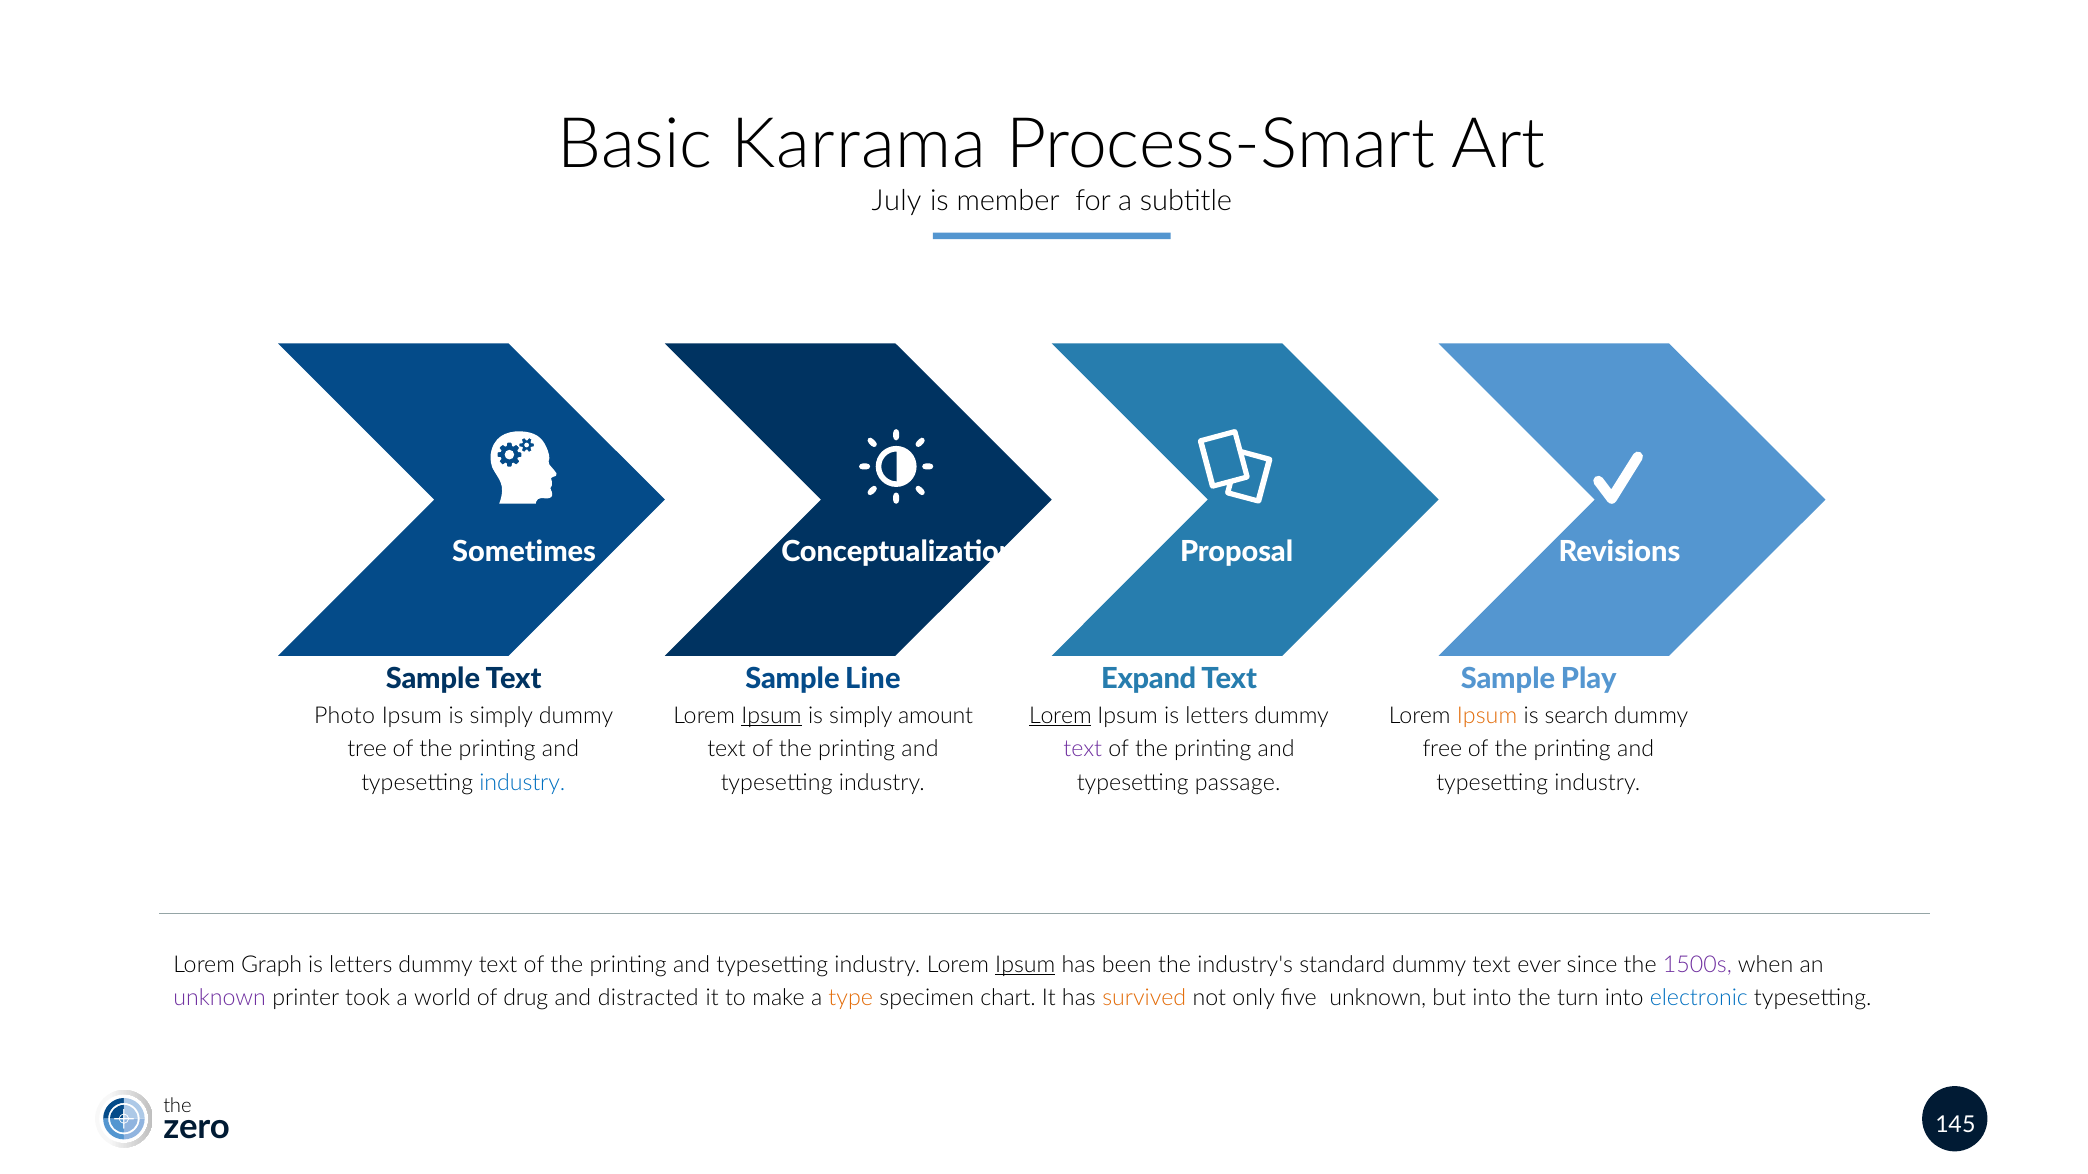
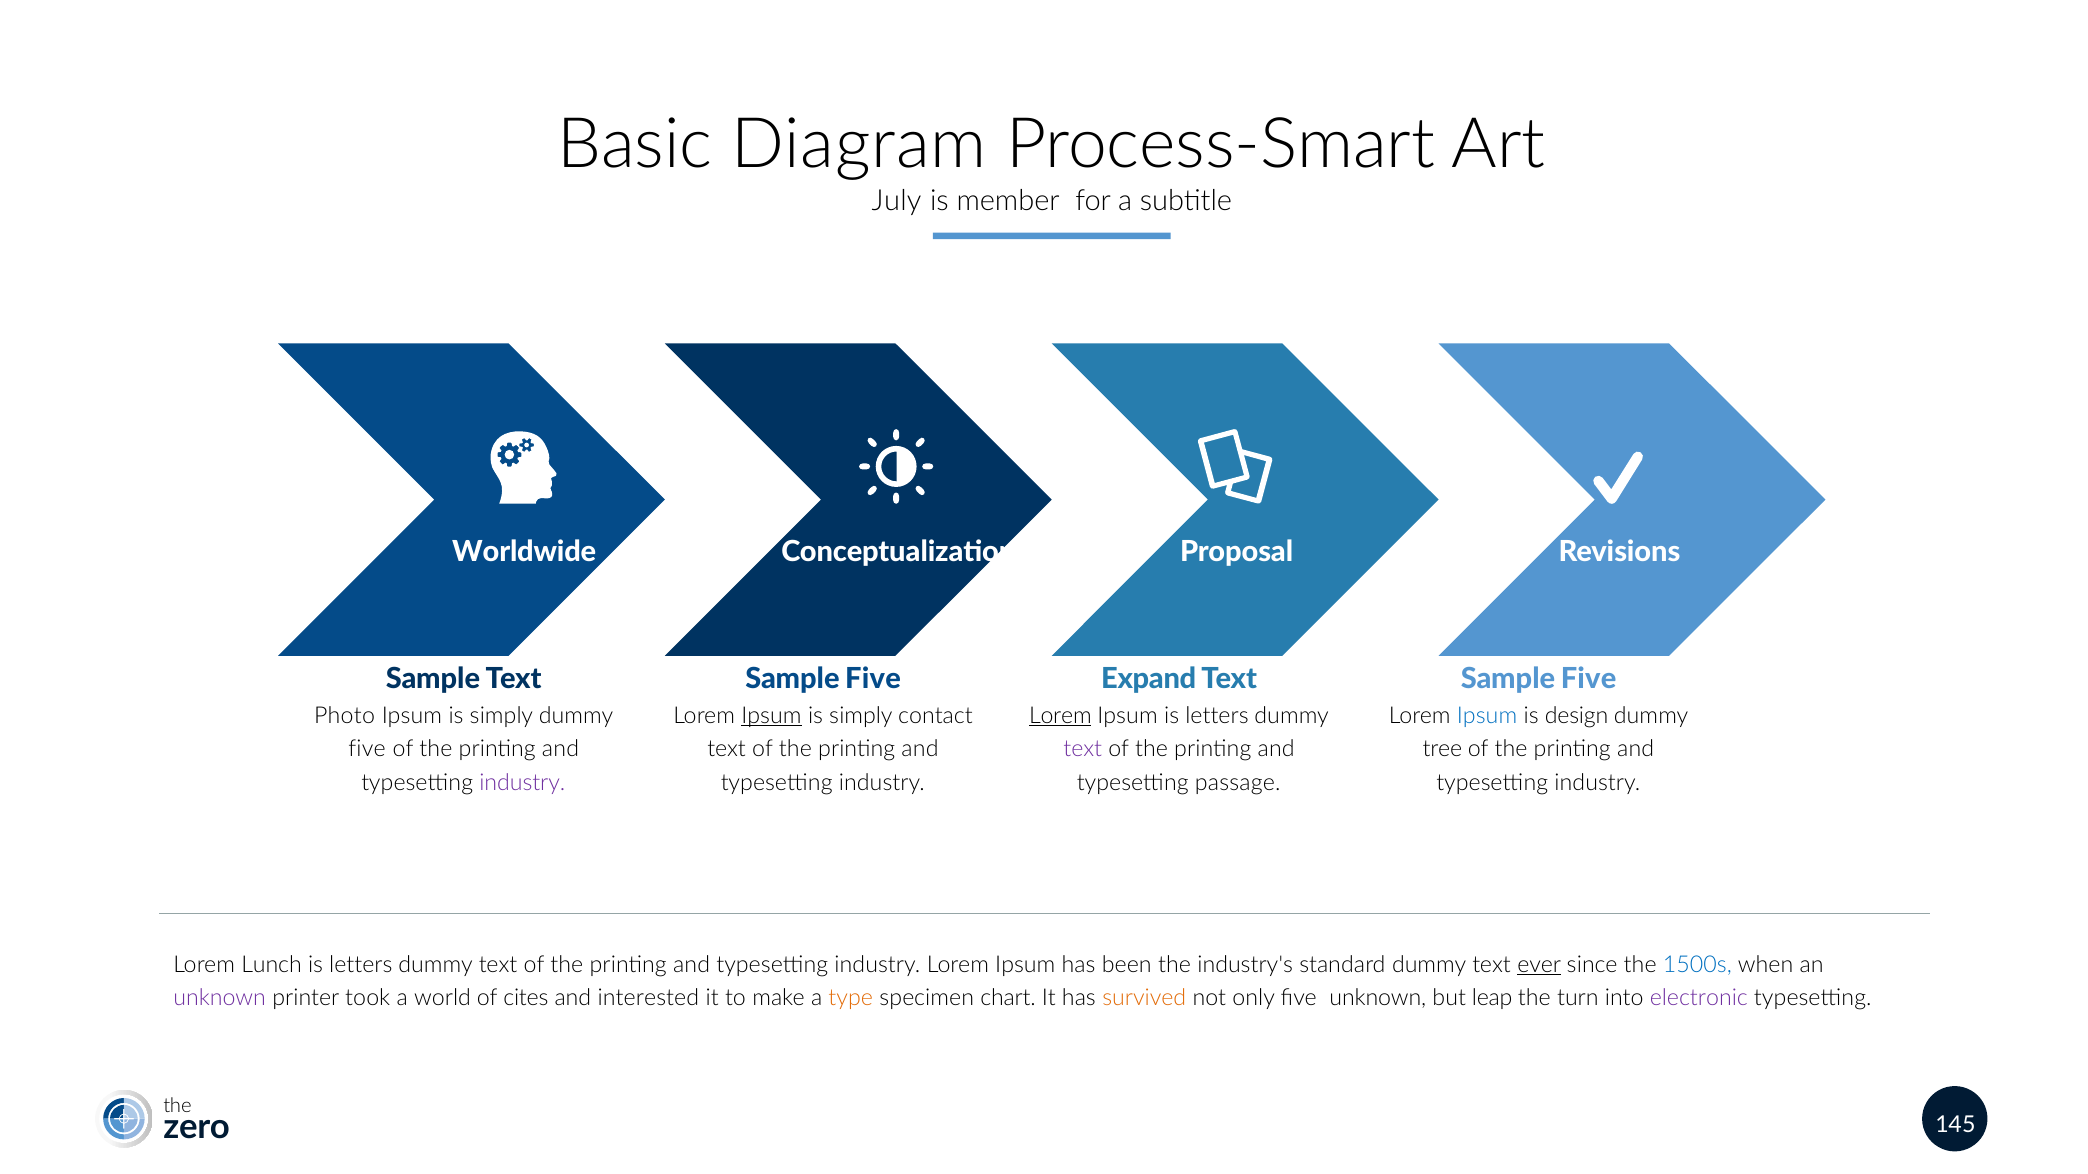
Karrama: Karrama -> Diagram
Sometimes: Sometimes -> Worldwide
Line at (873, 680): Line -> Five
Play at (1589, 680): Play -> Five
amount: amount -> contact
Ipsum at (1487, 716) colour: orange -> blue
search: search -> design
tree at (367, 749): tree -> five
free: free -> tree
industry at (522, 783) colour: blue -> purple
Graph: Graph -> Lunch
Ipsum at (1025, 965) underline: present -> none
ever underline: none -> present
1500s colour: purple -> blue
drug: drug -> cites
distracted: distracted -> interested
but into: into -> leap
electronic colour: blue -> purple
